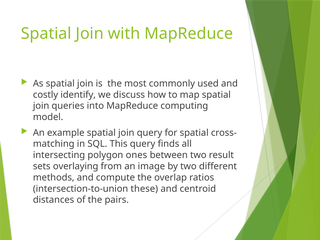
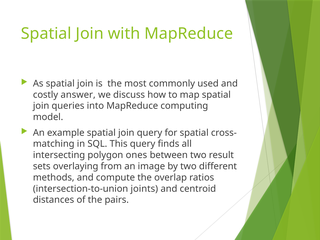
identify: identify -> answer
these: these -> joints
